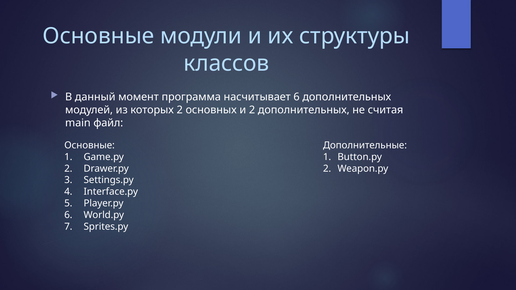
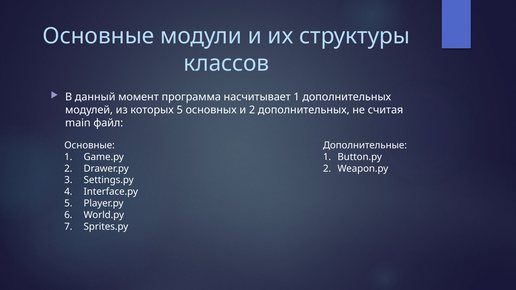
насчитывает 6: 6 -> 1
которых 2: 2 -> 5
